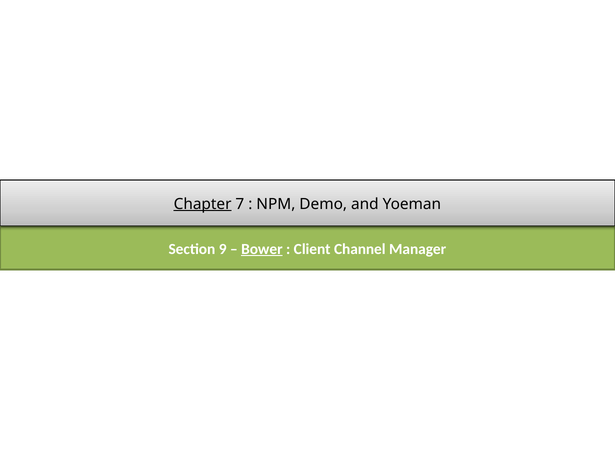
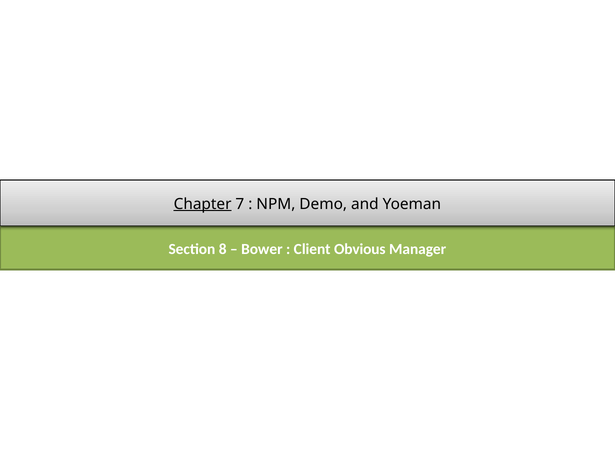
9: 9 -> 8
Bower underline: present -> none
Channel: Channel -> Obvious
